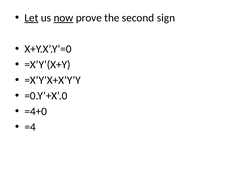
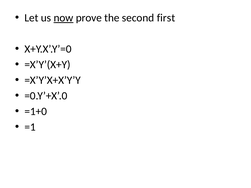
Let underline: present -> none
sign: sign -> first
=4+0: =4+0 -> =1+0
=4: =4 -> =1
